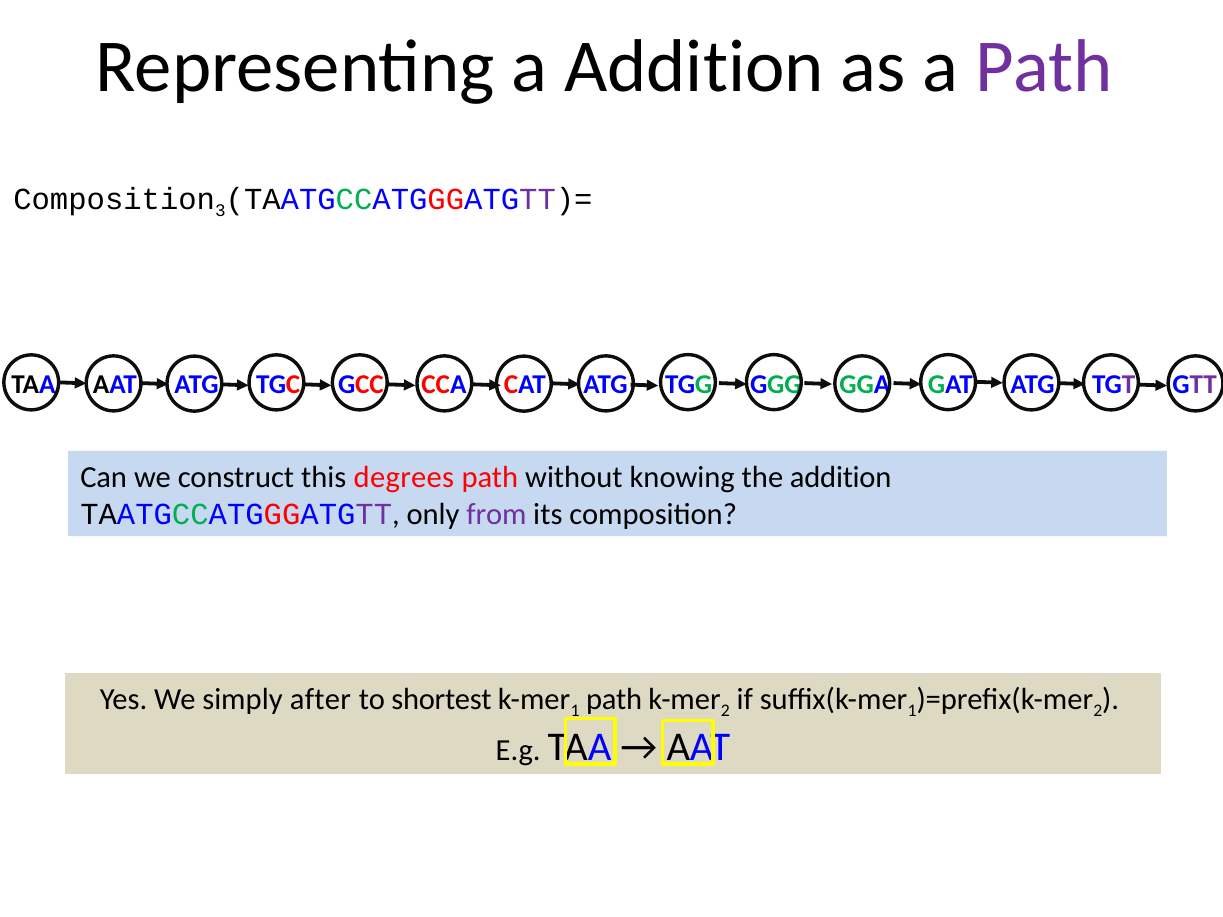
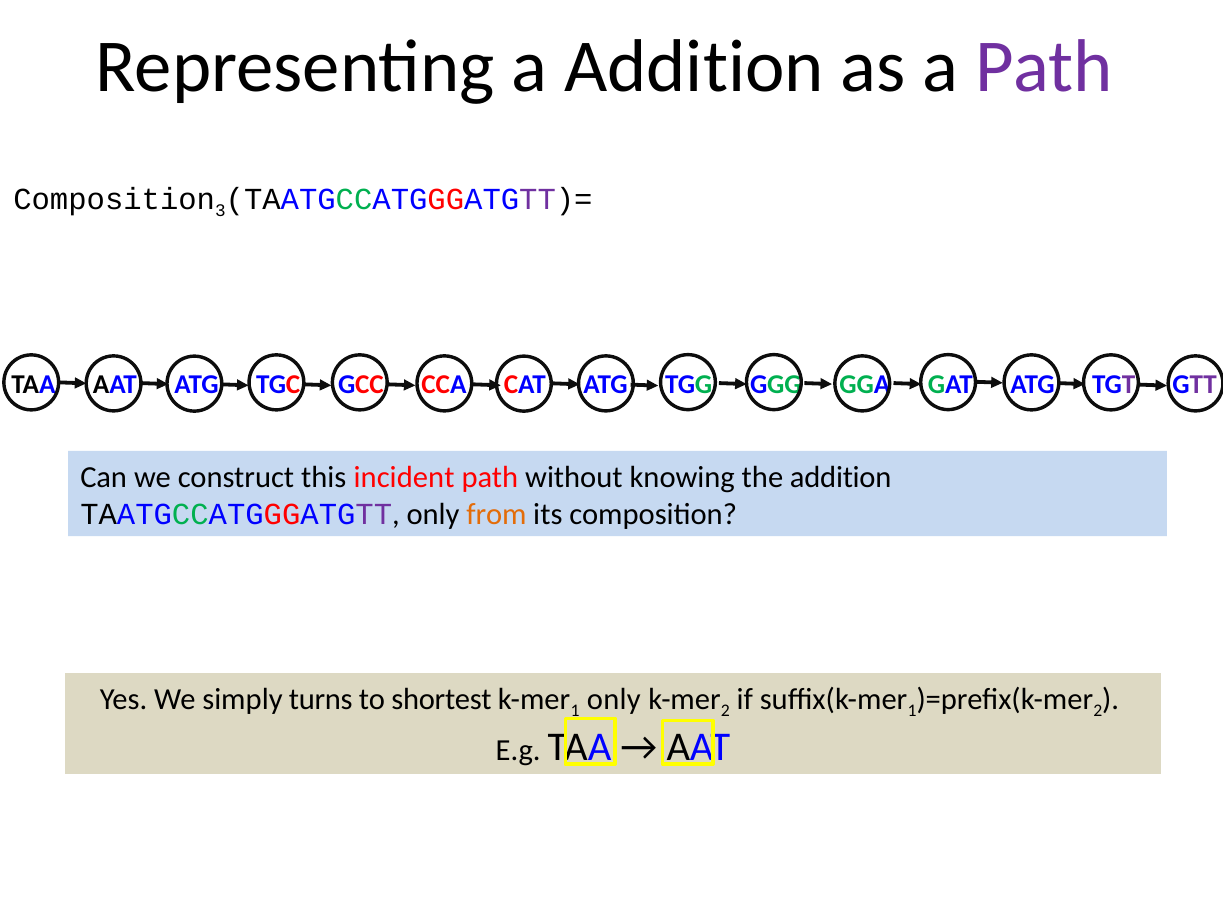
degrees: degrees -> incident
from colour: purple -> orange
after: after -> turns
path at (614, 699): path -> only
